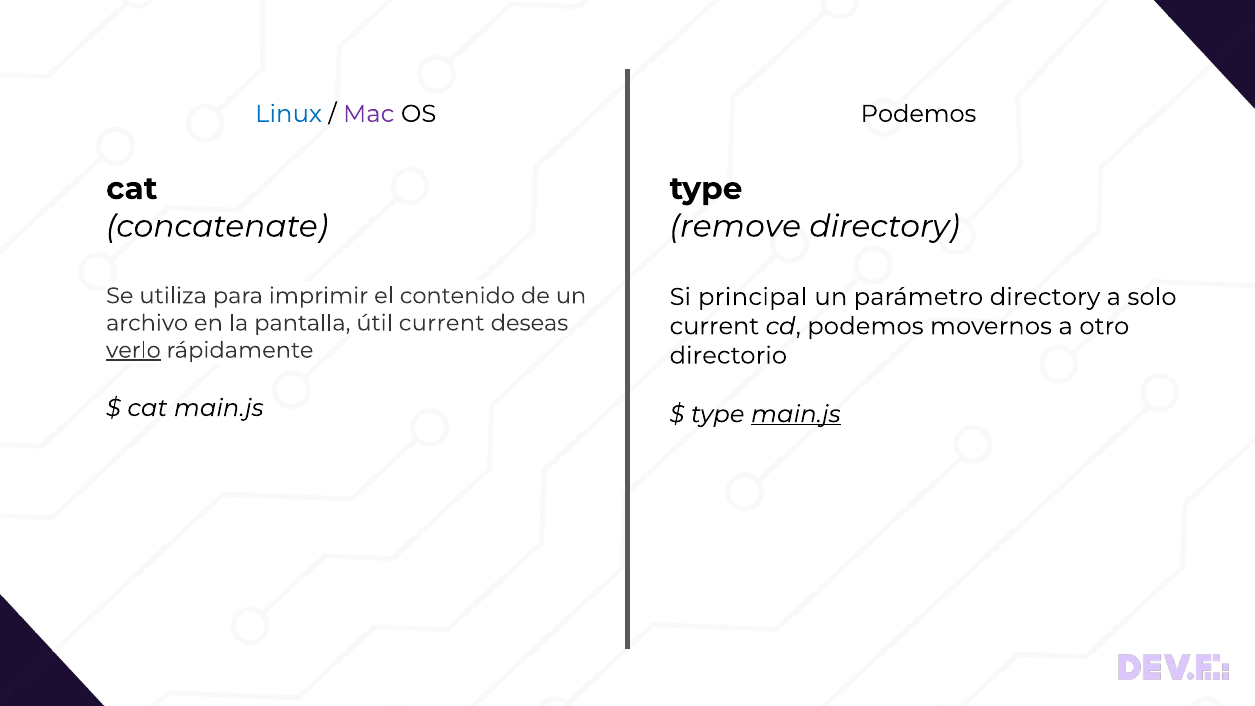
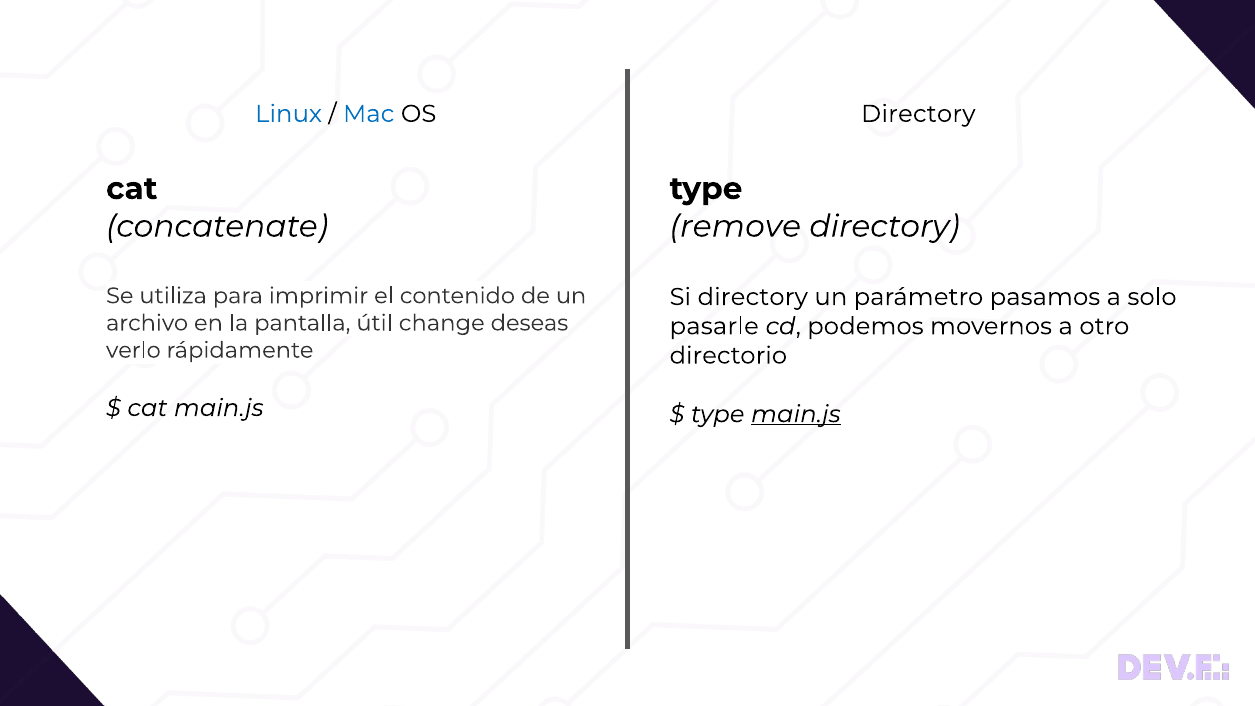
Mac colour: purple -> blue
OS Podemos: Podemos -> Directory
Si principal: principal -> directory
parámetro directory: directory -> pasamos
útil current: current -> change
current at (714, 326): current -> pasarle
verlo underline: present -> none
